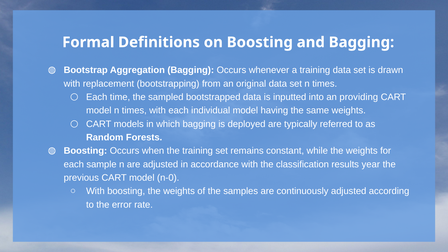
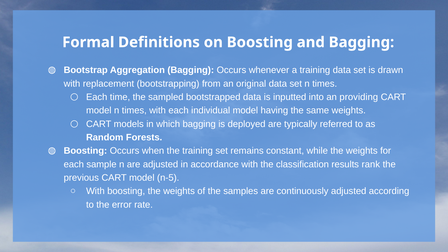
year: year -> rank
n-0: n-0 -> n-5
